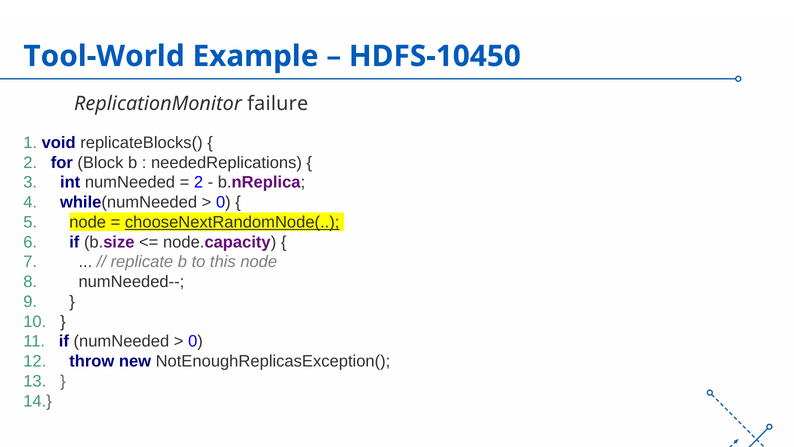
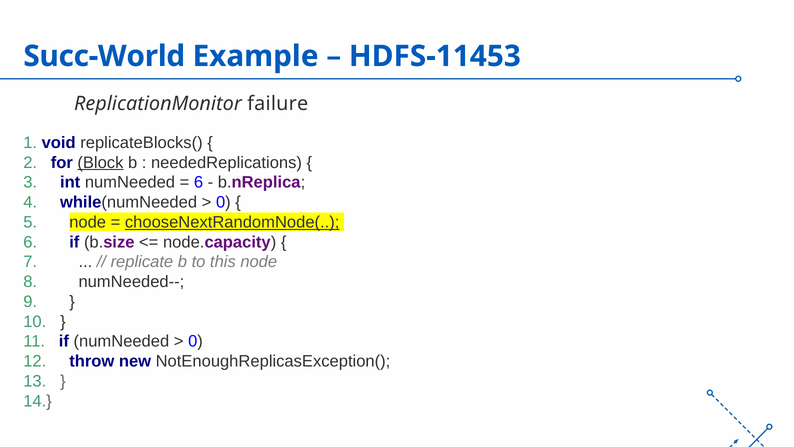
Tool-World: Tool-World -> Succ-World
HDFS-10450: HDFS-10450 -> HDFS-11453
Block underline: none -> present
2 at (199, 182): 2 -> 6
